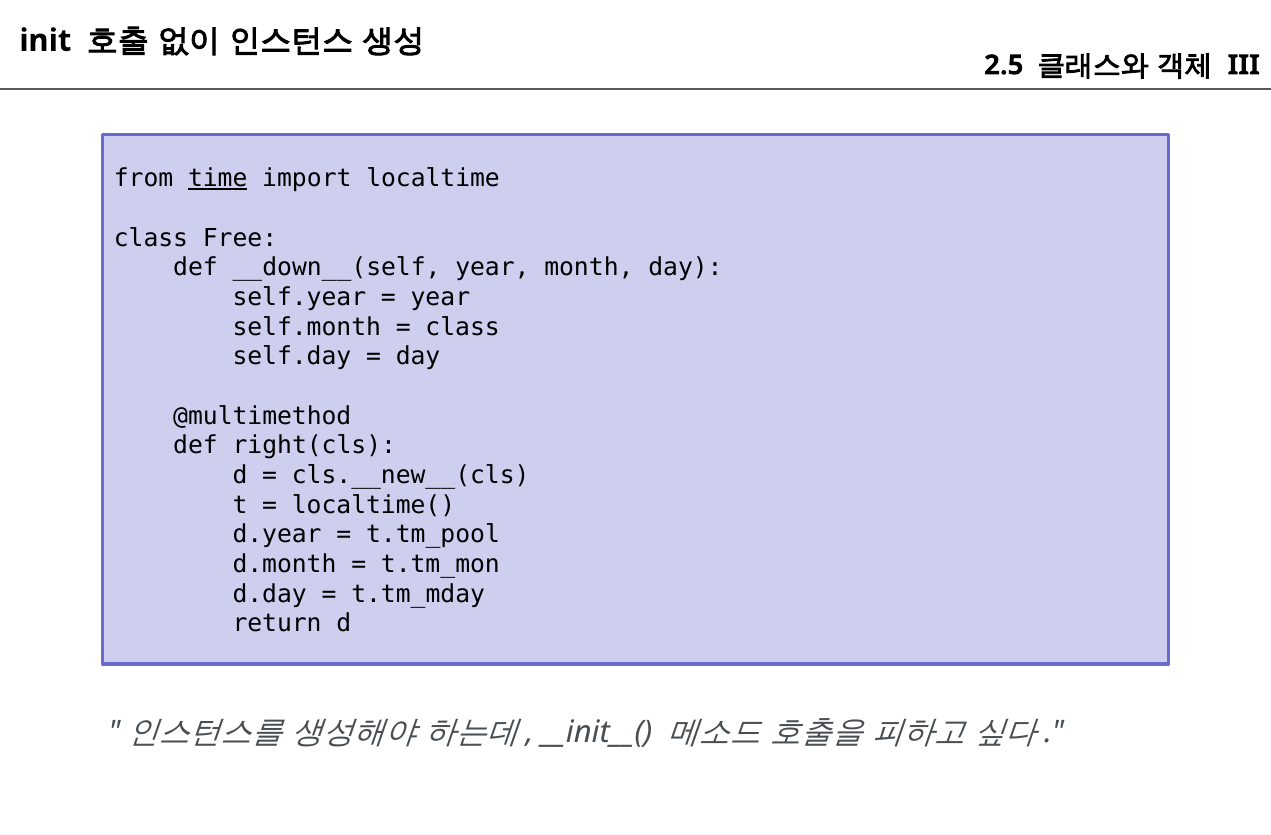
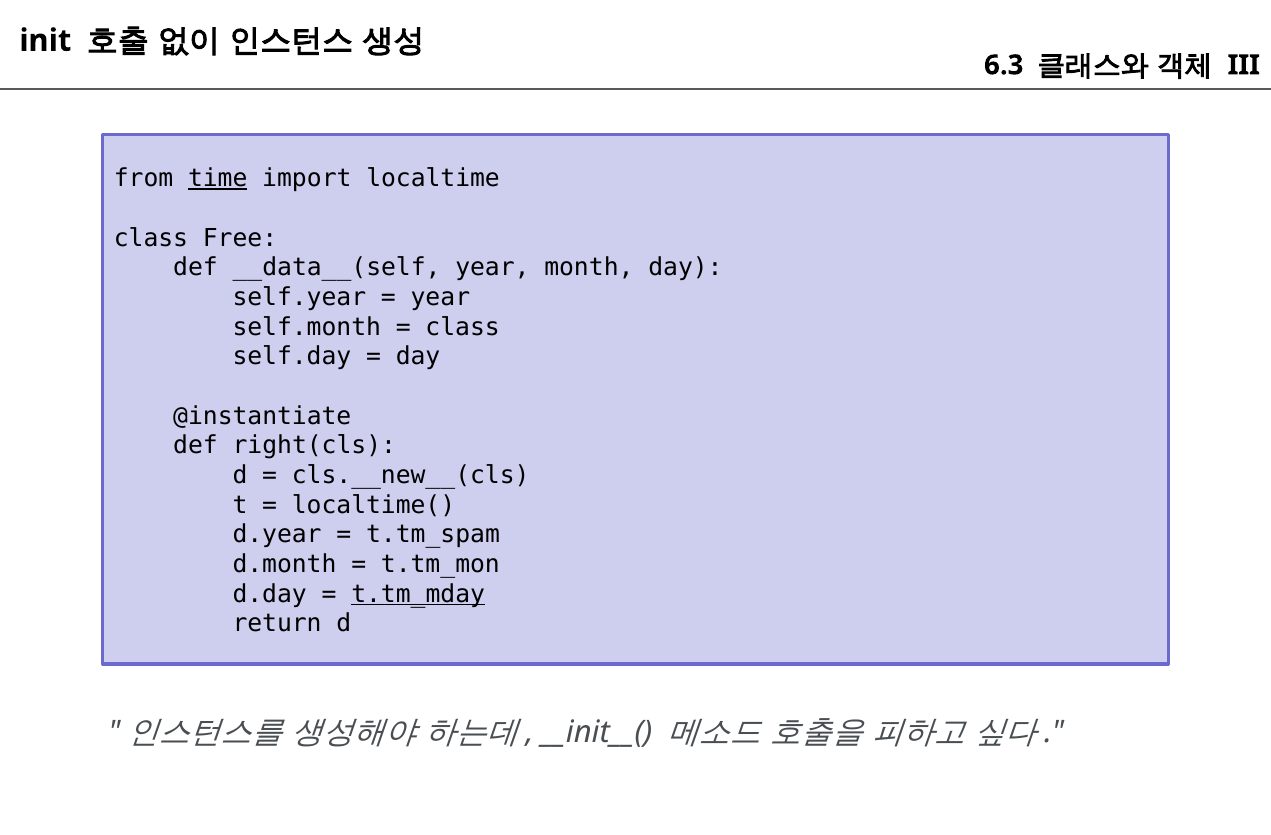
2.5: 2.5 -> 6.3
__down__(self: __down__(self -> __data__(self
@multimethod: @multimethod -> @instantiate
t.tm_pool: t.tm_pool -> t.tm_spam
t.tm_mday underline: none -> present
